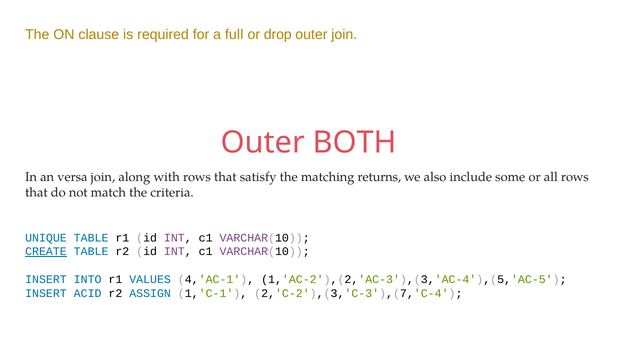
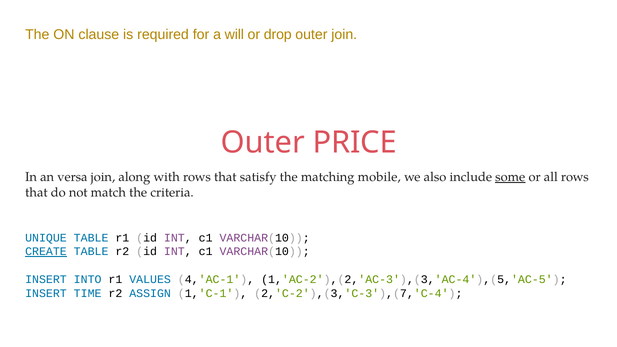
full: full -> will
BOTH: BOTH -> PRICE
returns: returns -> mobile
some underline: none -> present
ACID: ACID -> TIME
